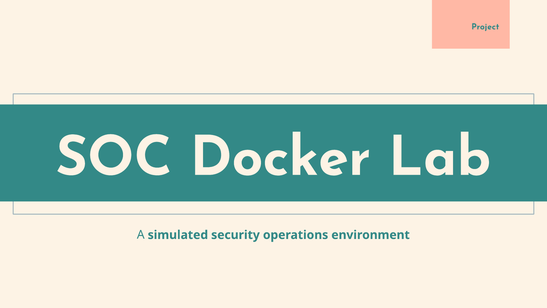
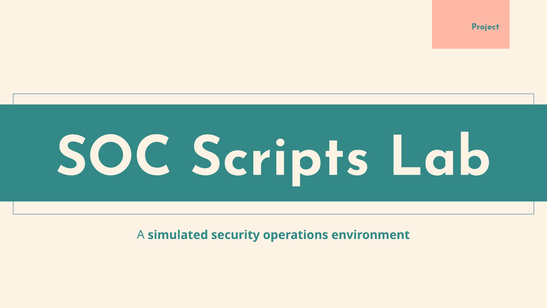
Docker: Docker -> Scripts
